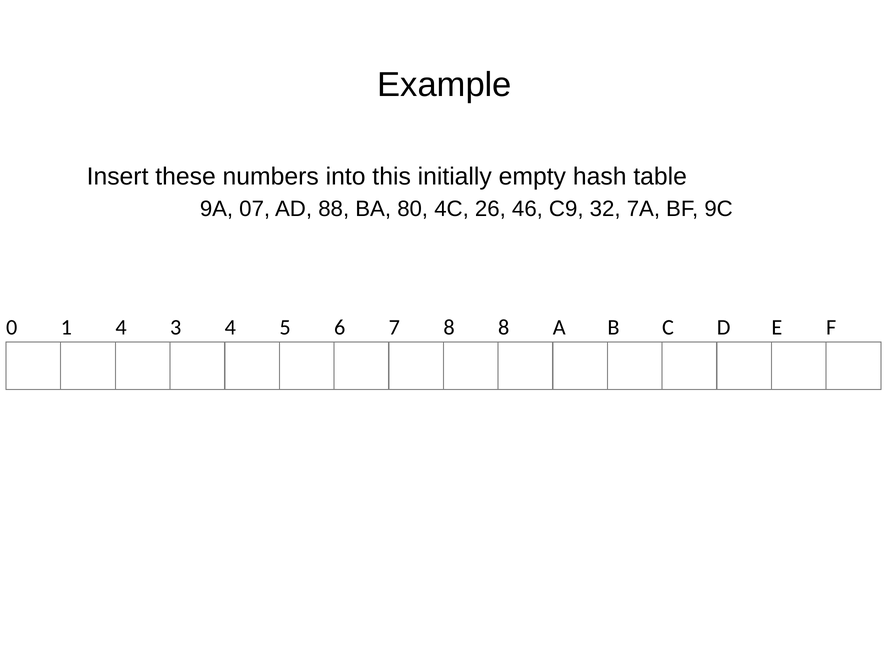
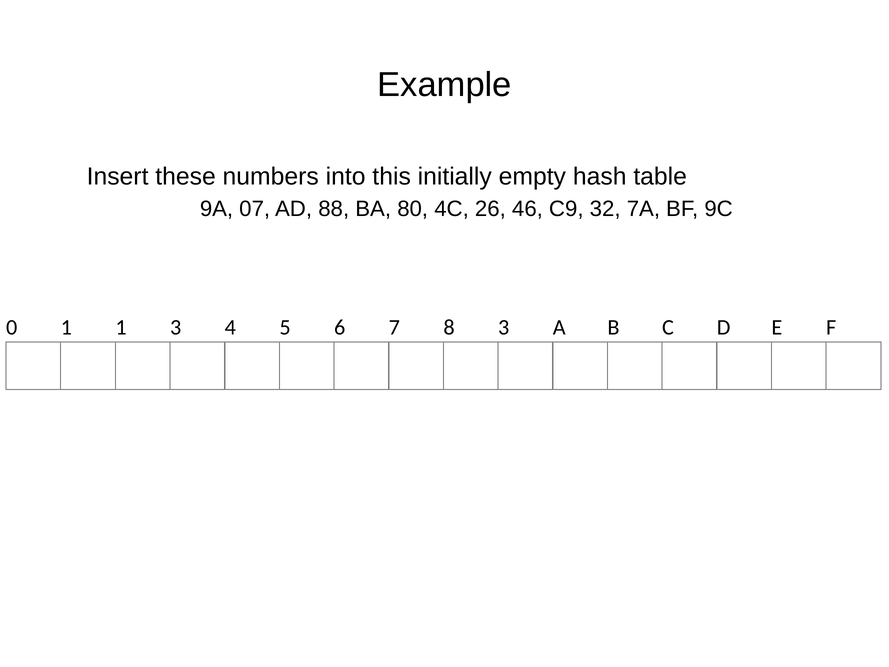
1 4: 4 -> 1
8 8: 8 -> 3
